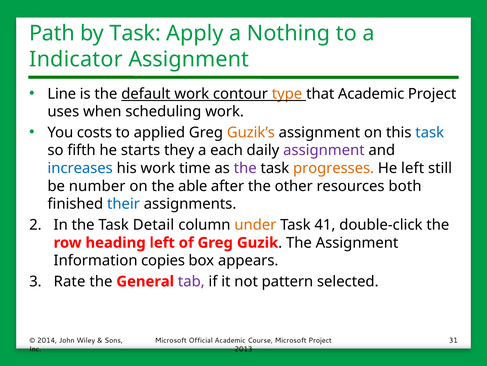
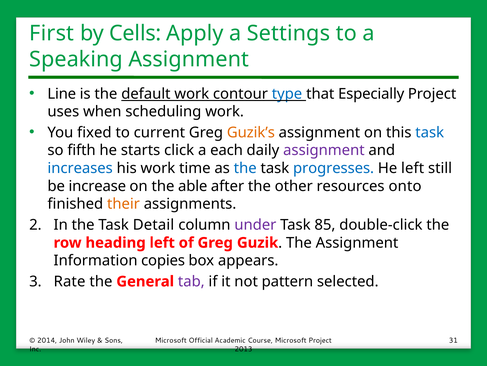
Path: Path -> First
by Task: Task -> Cells
Nothing: Nothing -> Settings
Indicator: Indicator -> Speaking
type colour: orange -> blue
that Academic: Academic -> Especially
costs: costs -> fixed
applied: applied -> current
they: they -> click
the at (245, 168) colour: purple -> blue
progresses colour: orange -> blue
number: number -> increase
both: both -> onto
their colour: blue -> orange
under colour: orange -> purple
41: 41 -> 85
